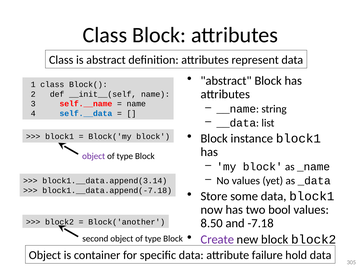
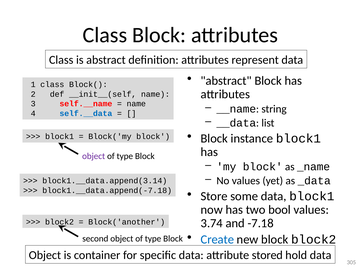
8.50: 8.50 -> 3.74
Create colour: purple -> blue
failure: failure -> stored
